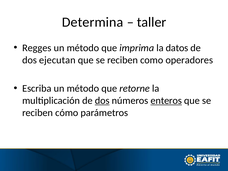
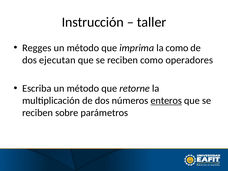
Determina: Determina -> Instrucción
la datos: datos -> como
dos at (102, 101) underline: present -> none
cómo: cómo -> sobre
